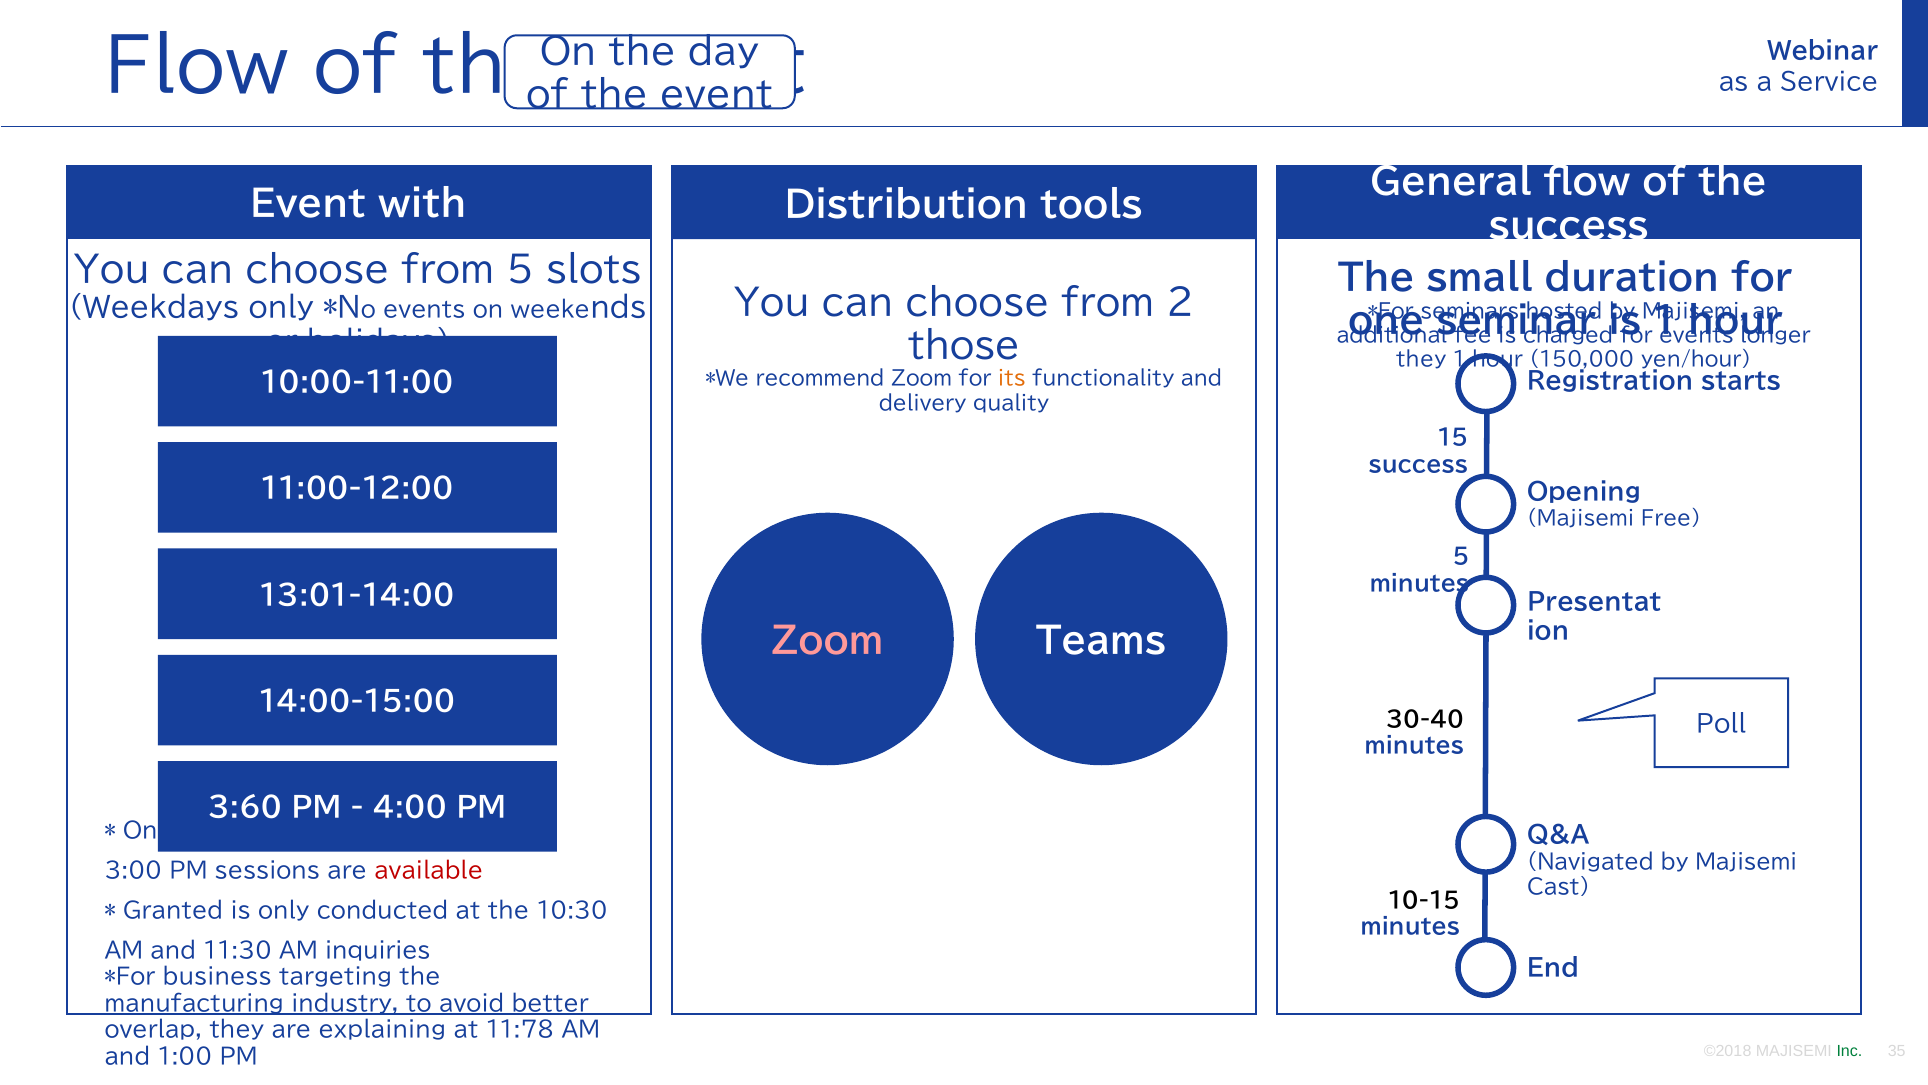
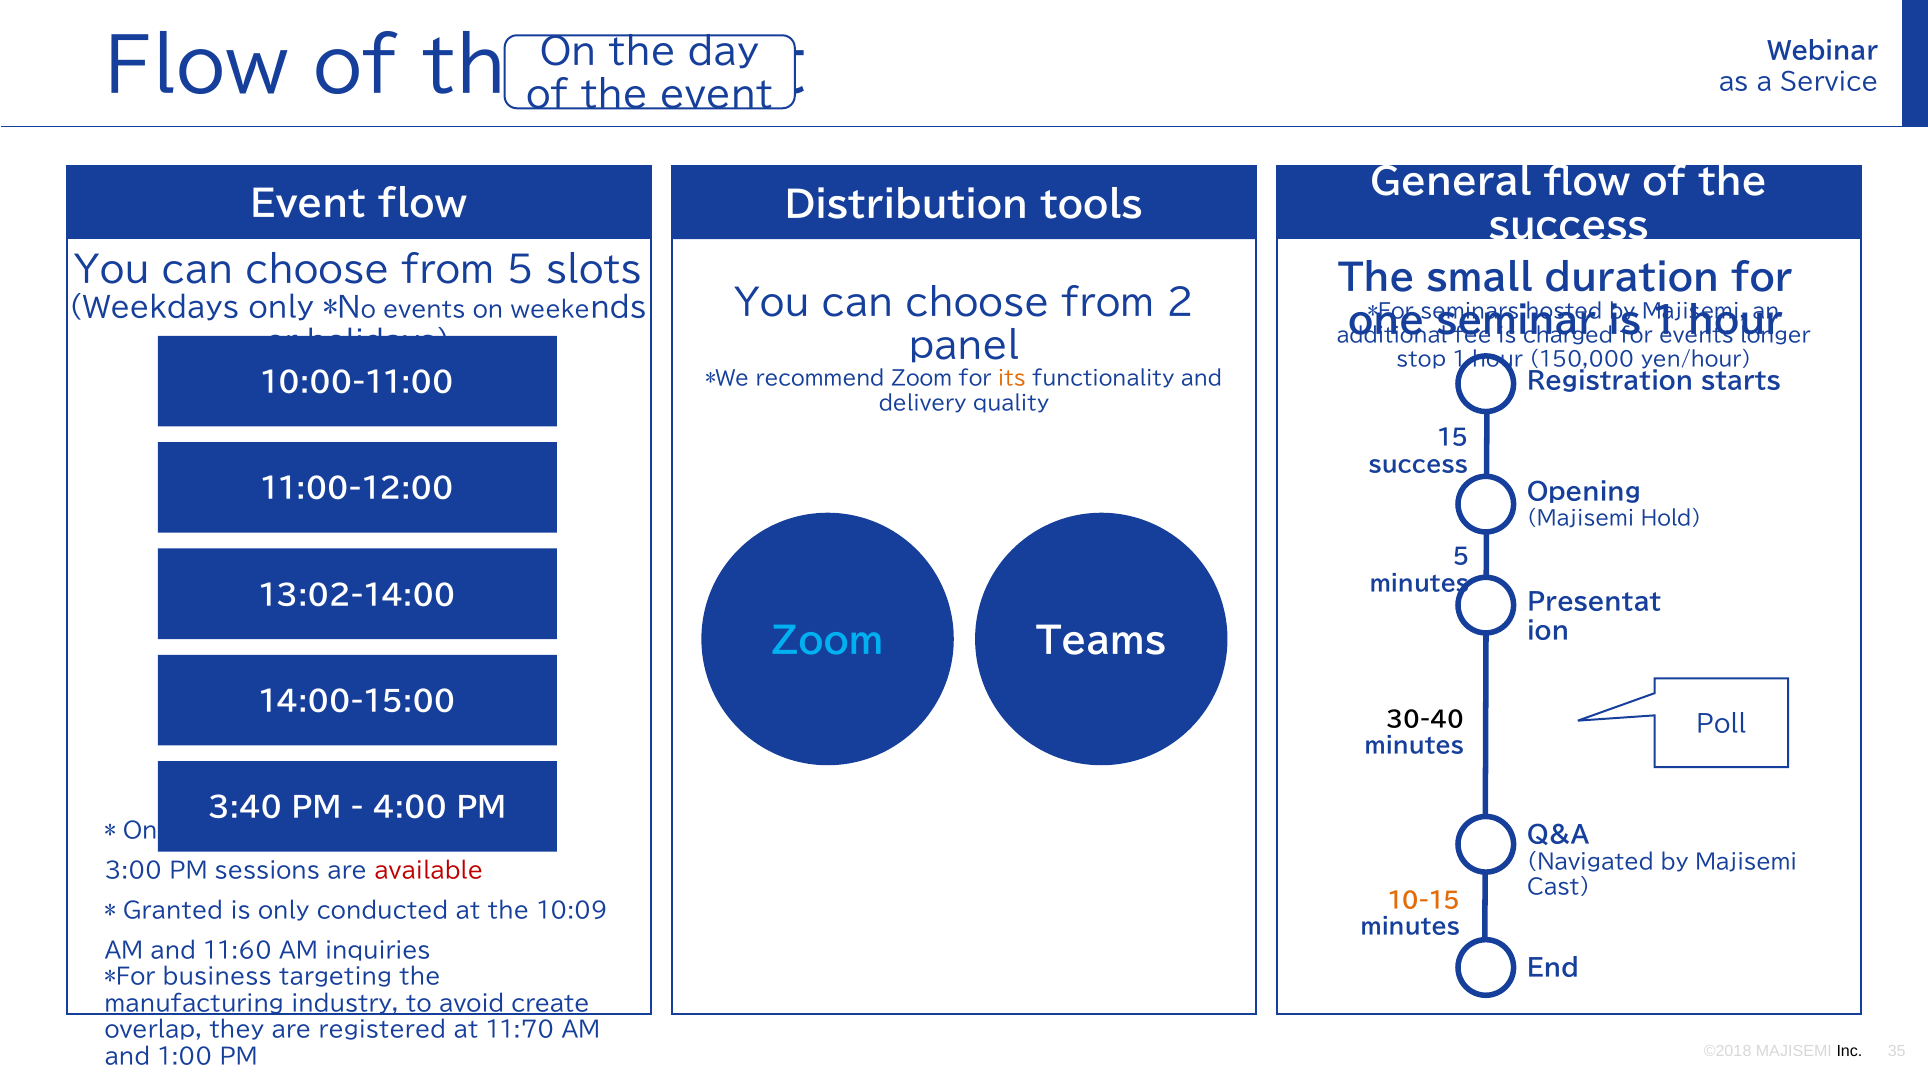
Event with: with -> flow
those: those -> panel
they at (1421, 360): they -> stop
Free: Free -> Hold
13:01-14:00: 13:01-14:00 -> 13:02-14:00
Zoom at (827, 641) colour: pink -> light blue
3:60: 3:60 -> 3:40
10-15 colour: black -> orange
10:30: 10:30 -> 10:09
11:30: 11:30 -> 11:60
better: better -> create
explaining: explaining -> registered
11:78: 11:78 -> 11:70
Inc colour: green -> black
